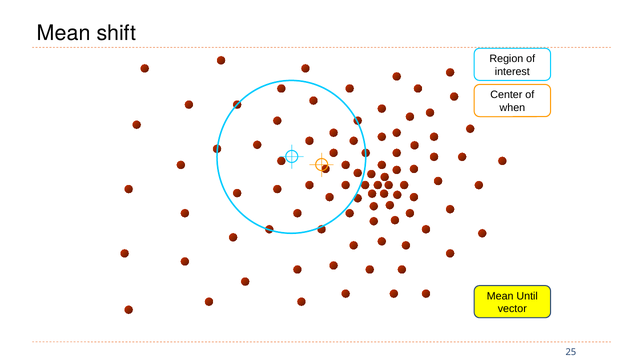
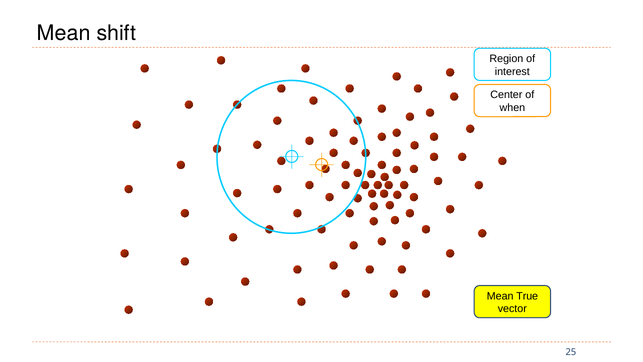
Until: Until -> True
